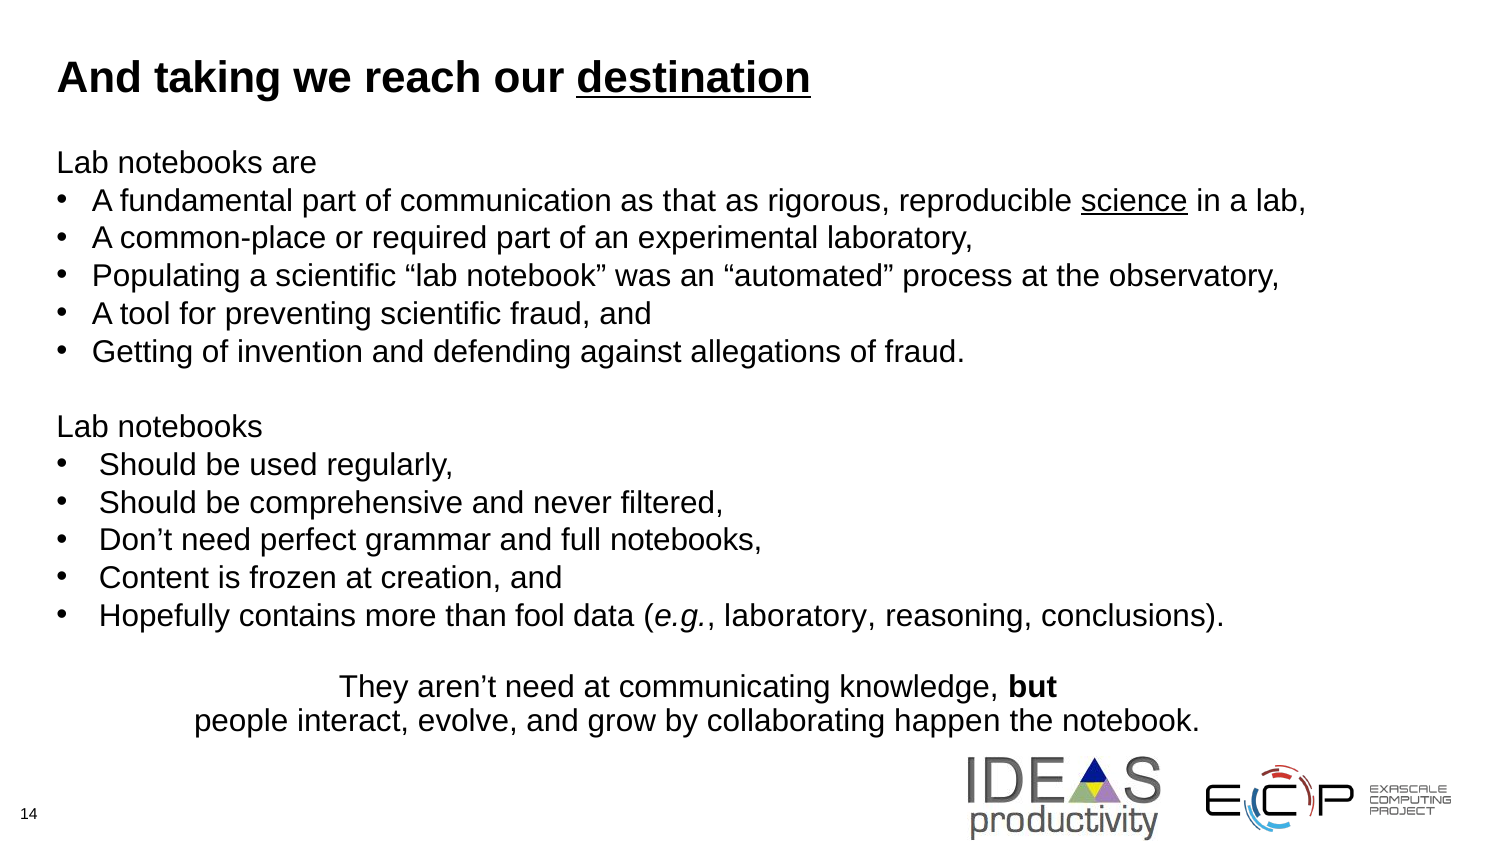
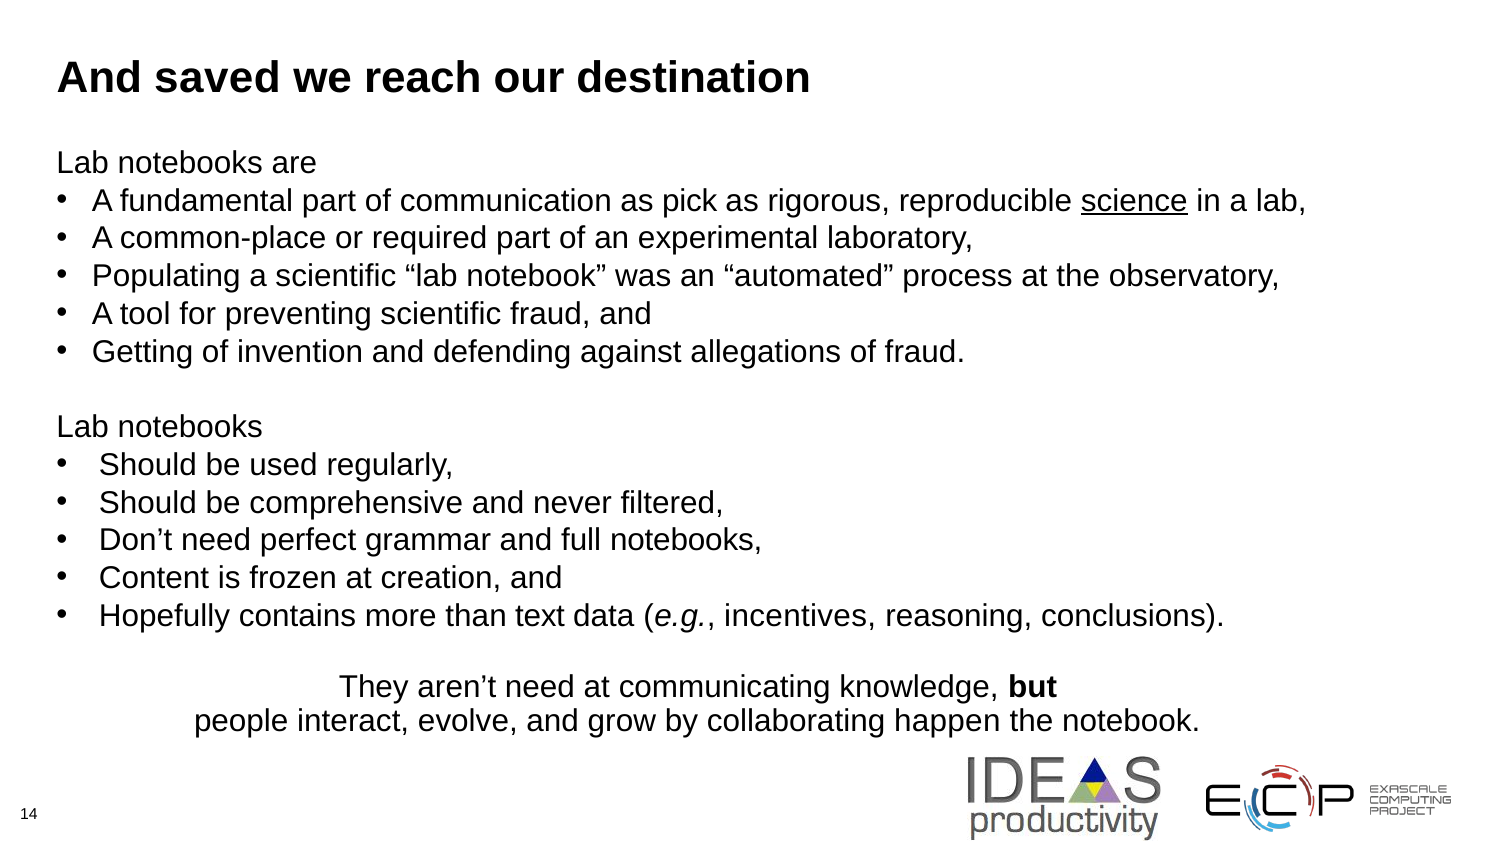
taking: taking -> saved
destination underline: present -> none
that: that -> pick
fool: fool -> text
e.g laboratory: laboratory -> incentives
